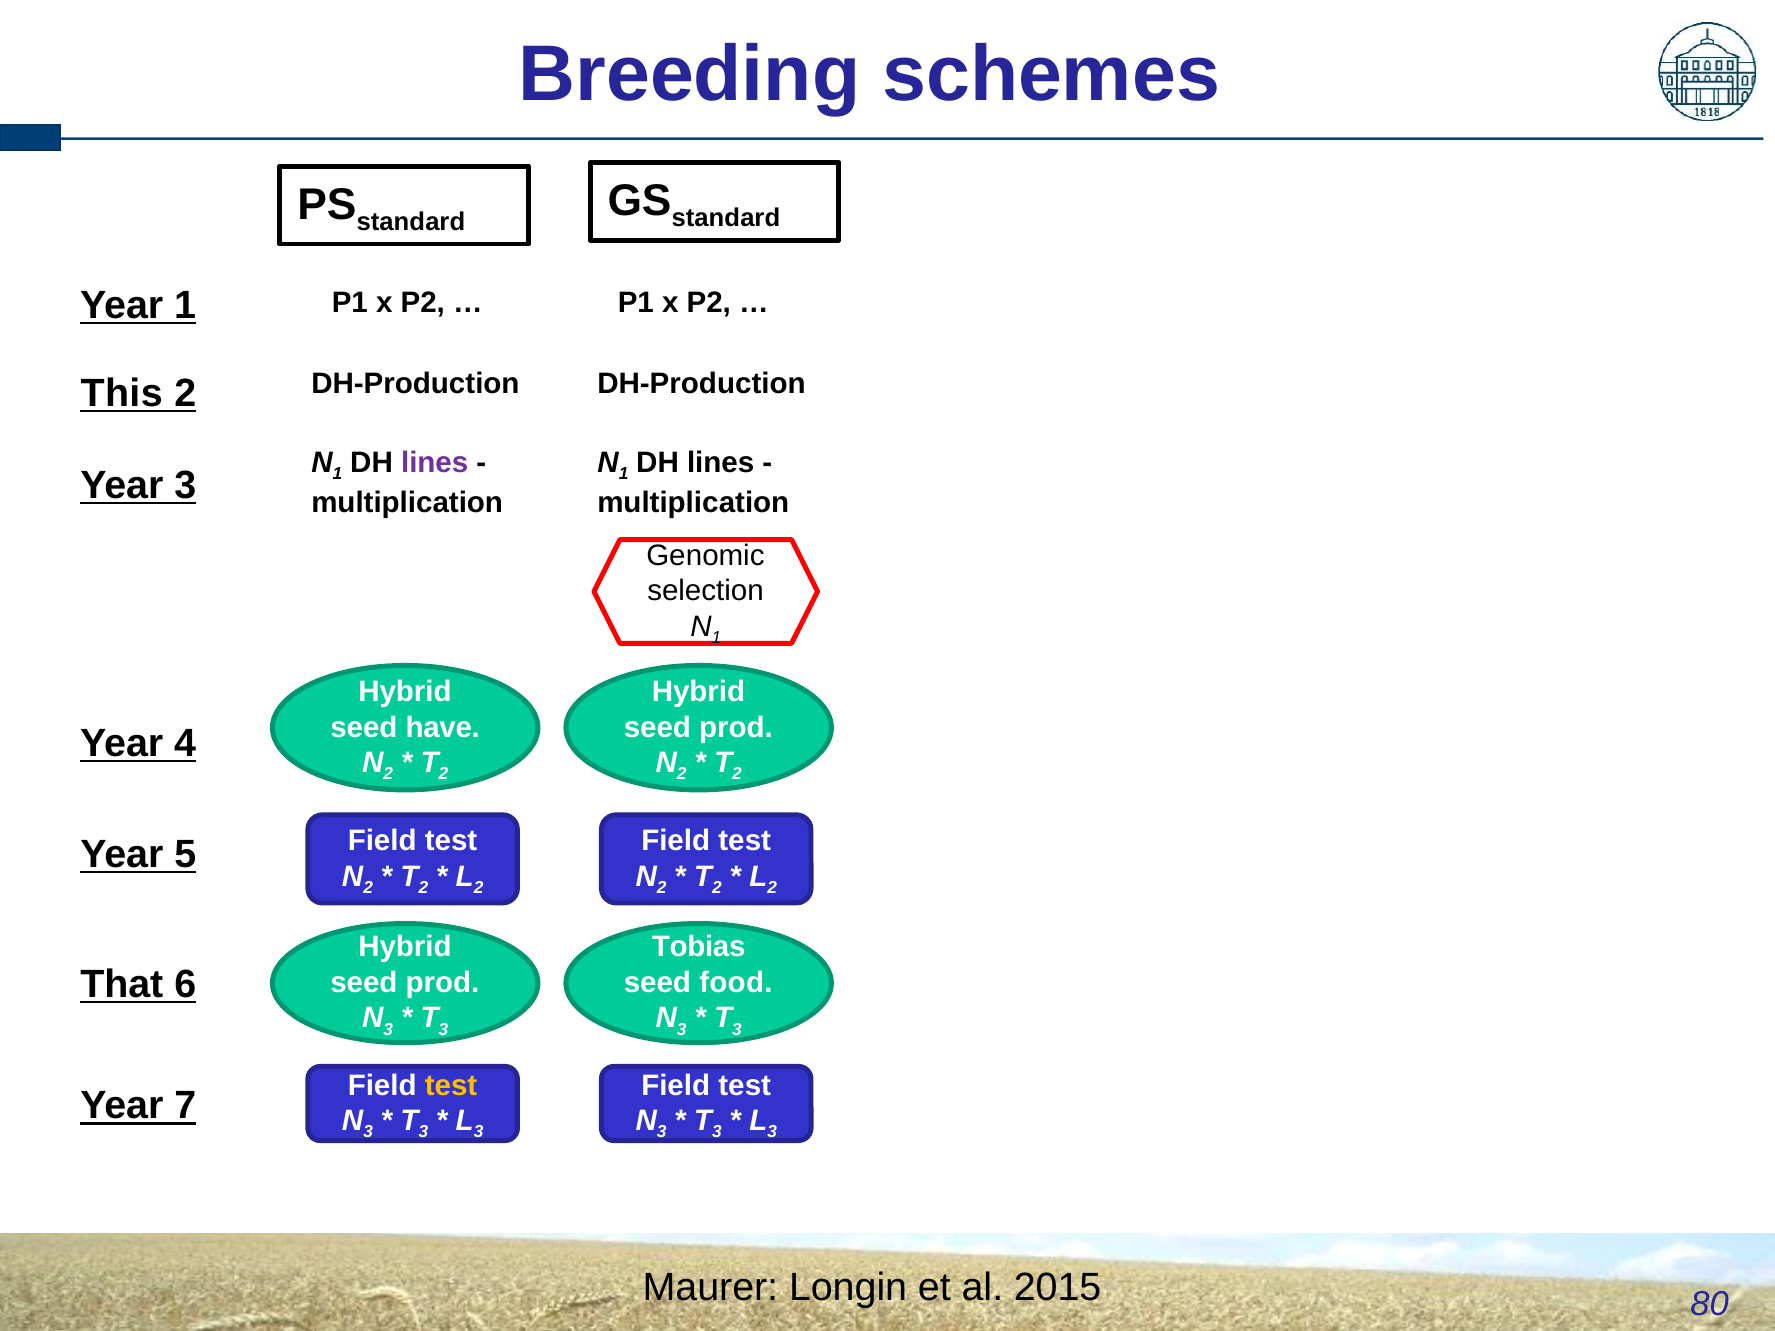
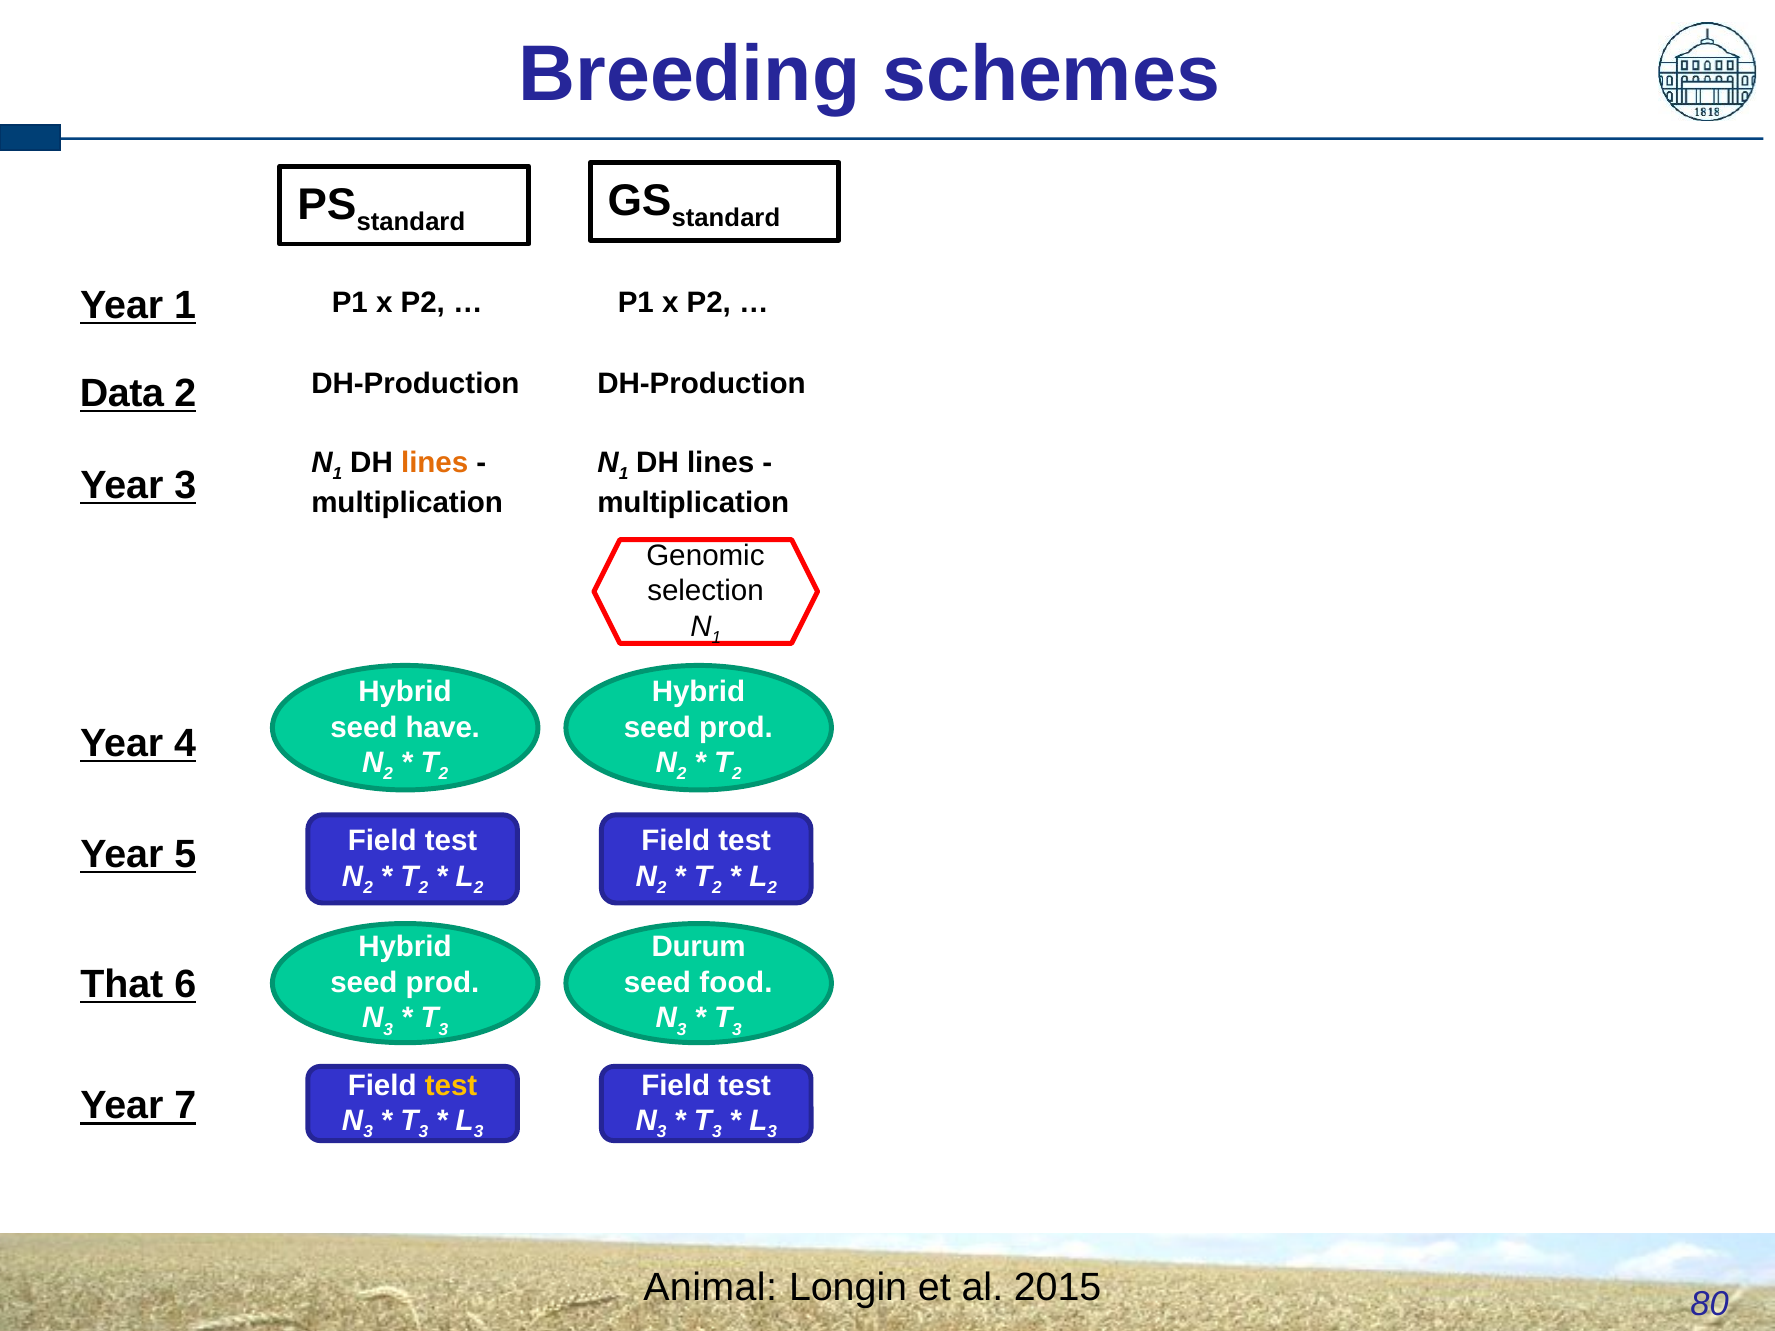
This: This -> Data
lines at (435, 463) colour: purple -> orange
Tobias: Tobias -> Durum
Maurer: Maurer -> Animal
